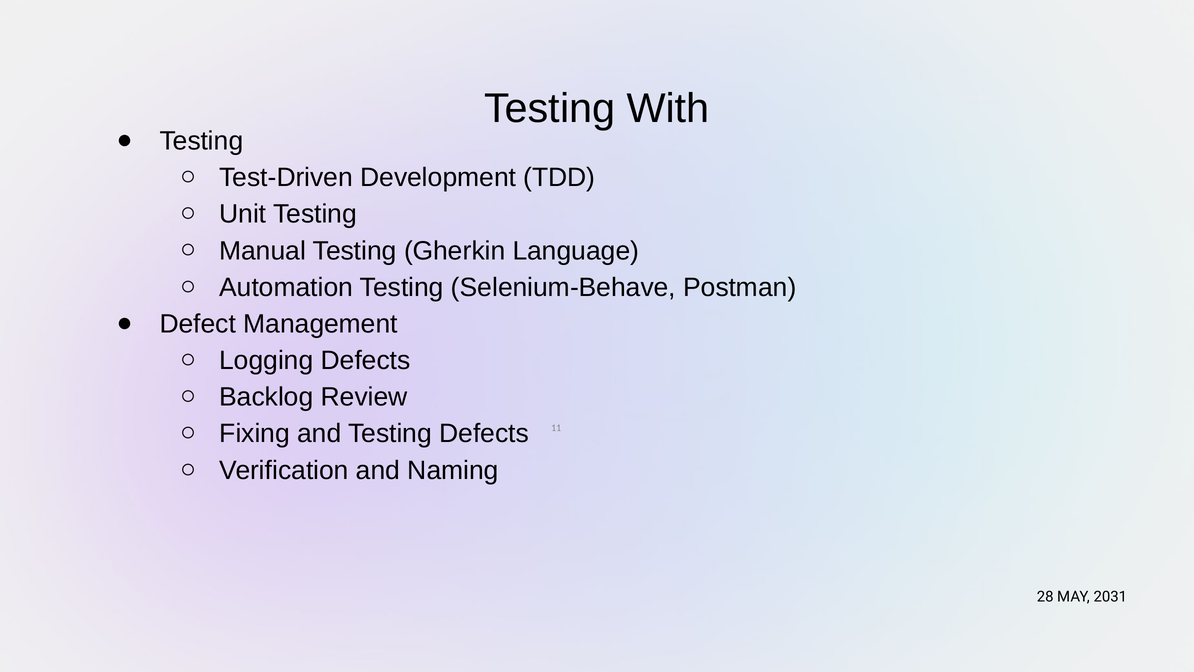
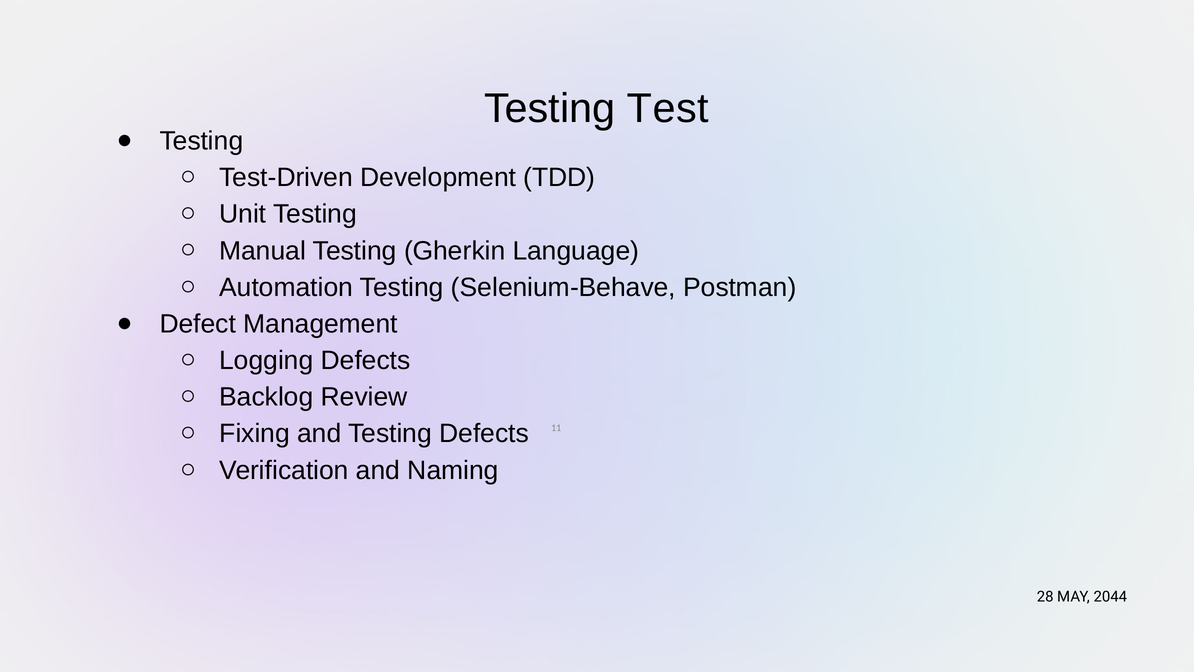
With: With -> Test
2031: 2031 -> 2044
